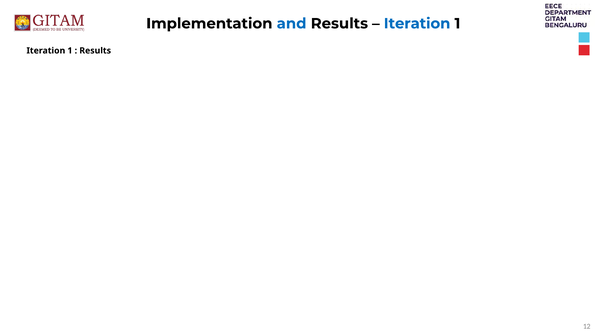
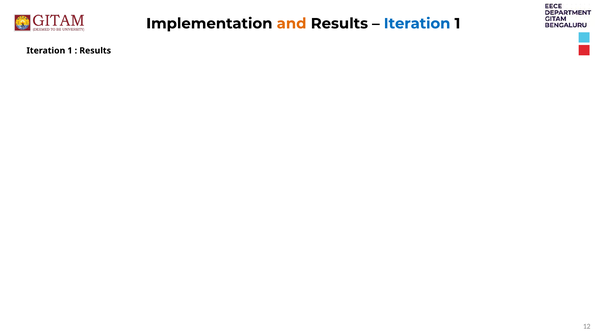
and colour: blue -> orange
